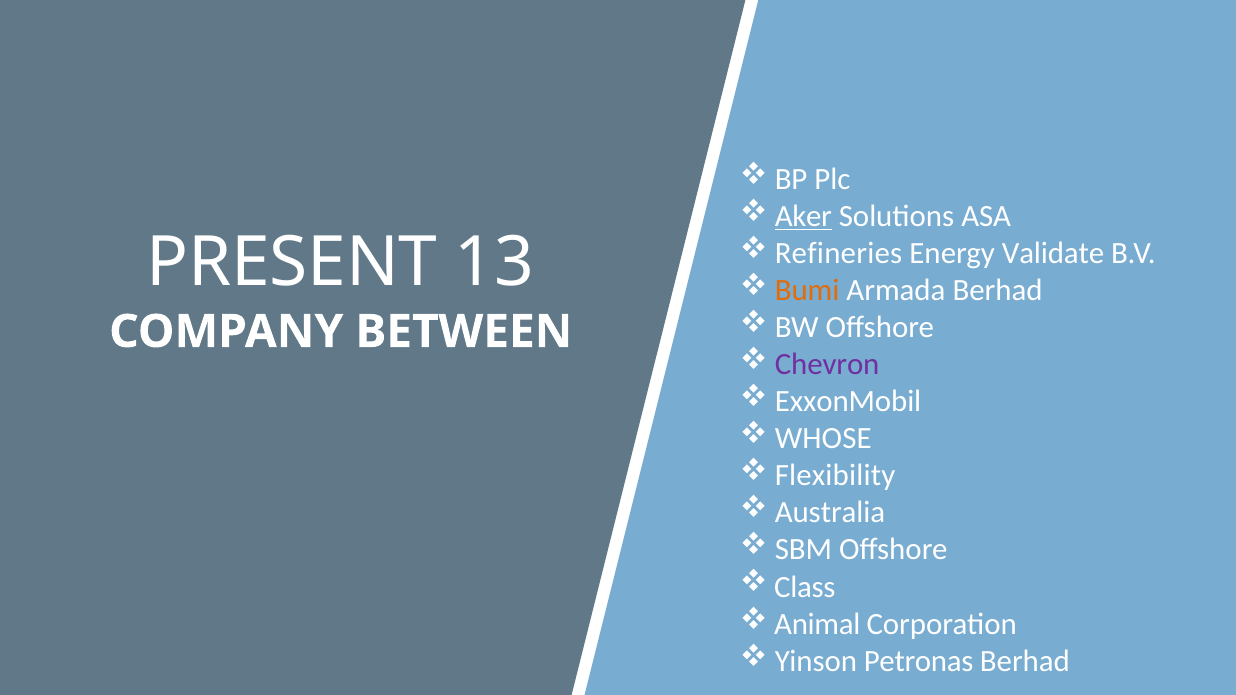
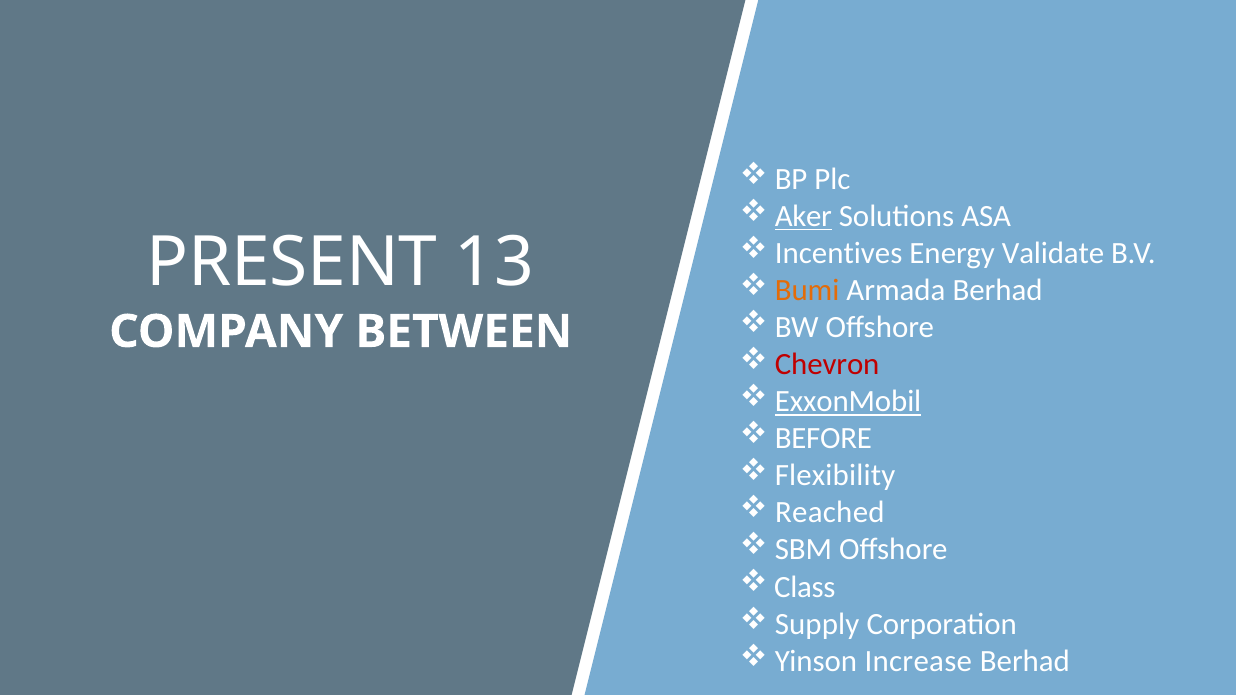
Refineries: Refineries -> Incentives
Chevron colour: purple -> red
ExxonMobil underline: none -> present
WHOSE: WHOSE -> BEFORE
Australia: Australia -> Reached
Animal: Animal -> Supply
Petronas: Petronas -> Increase
